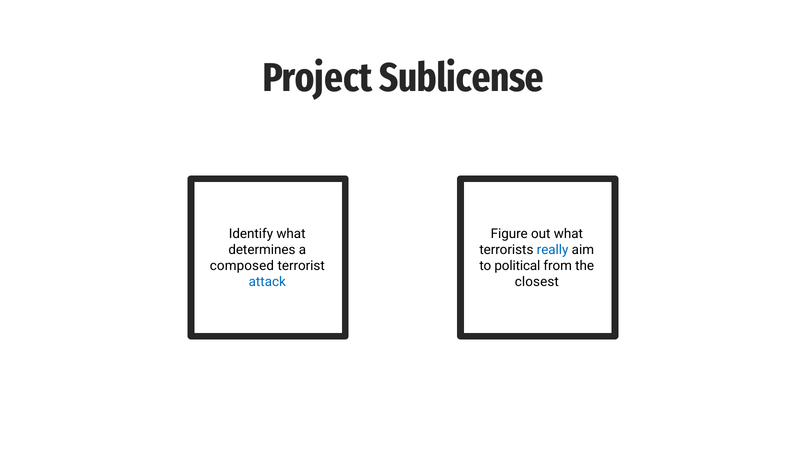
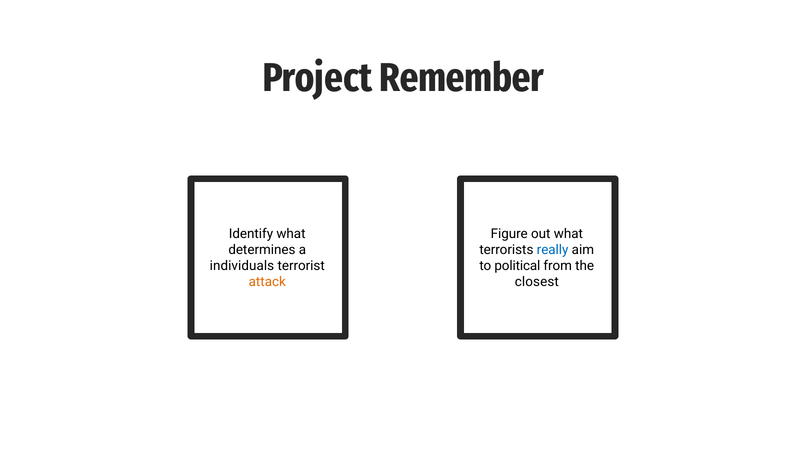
Sublicense: Sublicense -> Remember
composed: composed -> individuals
attack colour: blue -> orange
